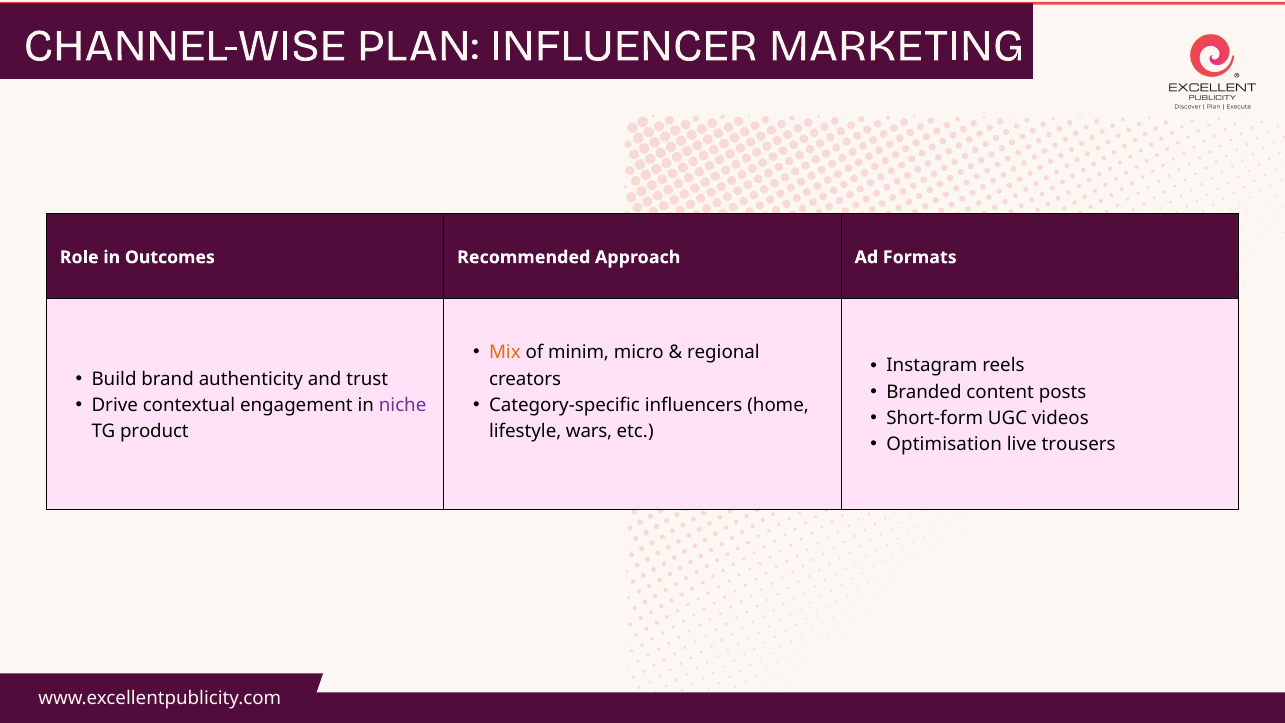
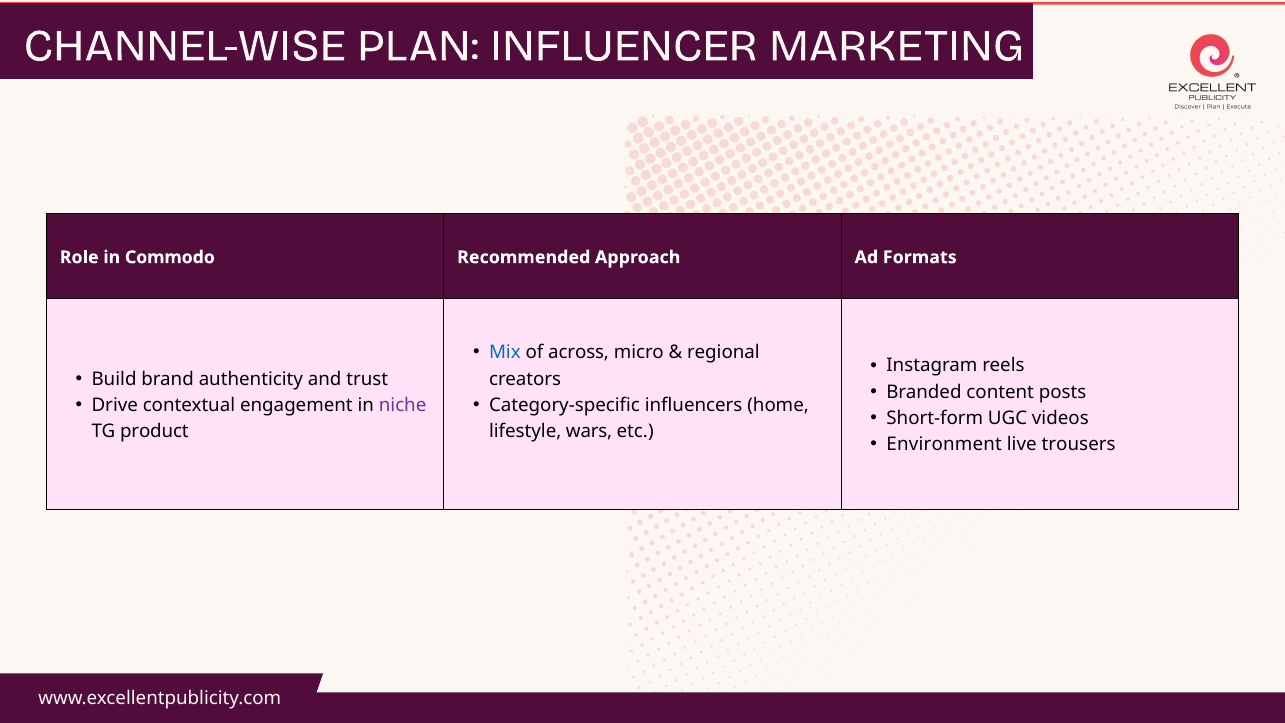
Outcomes: Outcomes -> Commodo
Mix colour: orange -> blue
minim: minim -> across
Optimisation: Optimisation -> Environment
